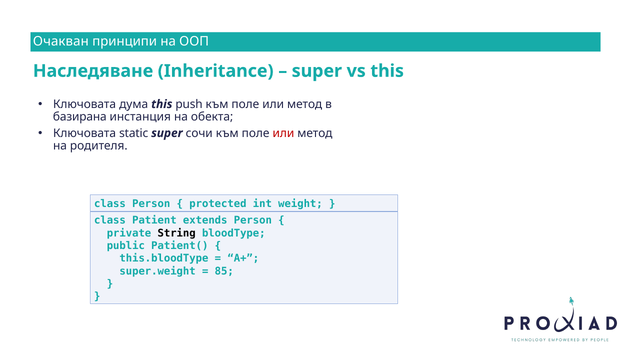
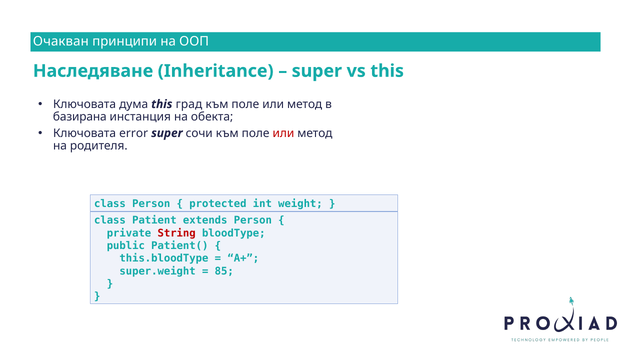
push: push -> град
static: static -> error
String colour: black -> red
